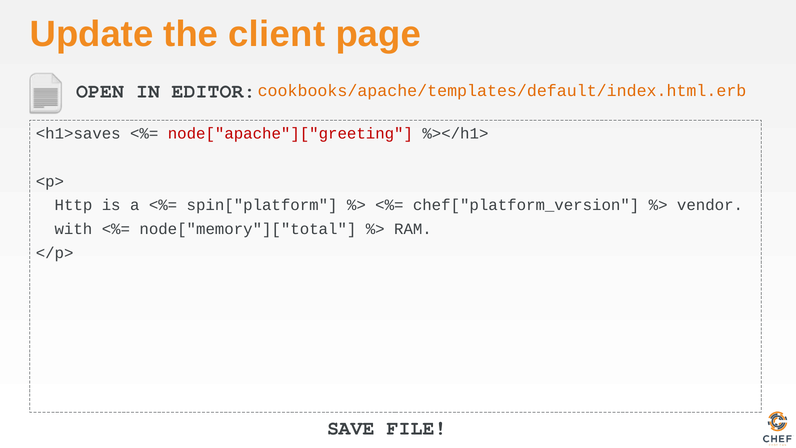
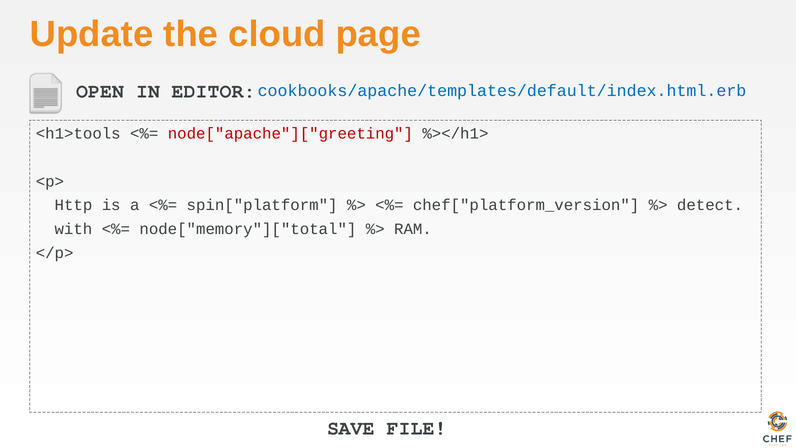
client: client -> cloud
cookbooks/apache/templates/default/index.html.erb colour: orange -> blue
<h1>saves: <h1>saves -> <h1>tools
vendor: vendor -> detect
